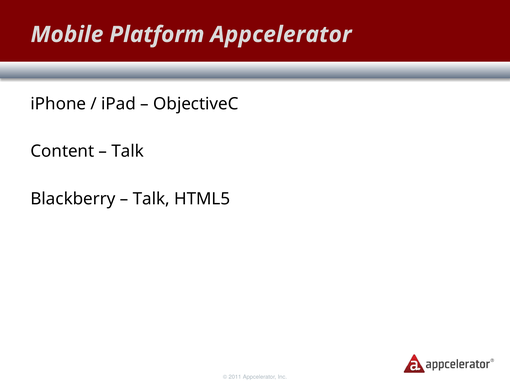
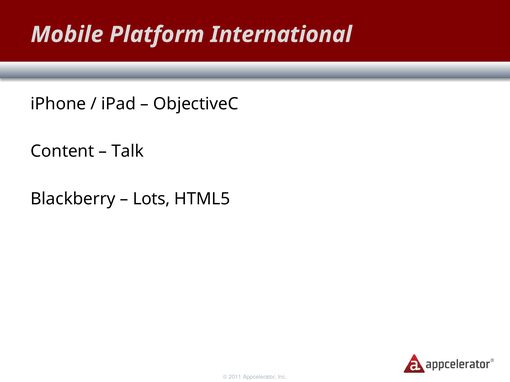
Platform Appcelerator: Appcelerator -> International
Talk at (151, 199): Talk -> Lots
